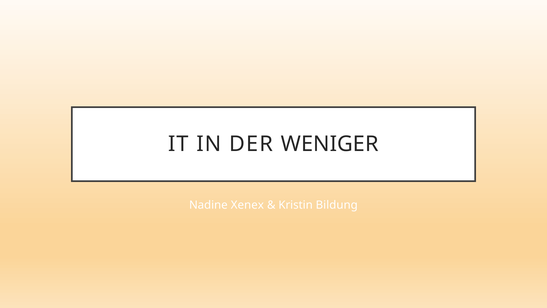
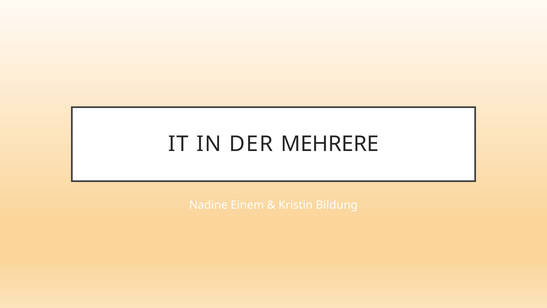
WENIGER: WENIGER -> MEHRERE
Xenex: Xenex -> Einem
